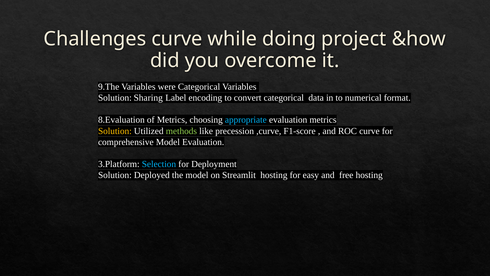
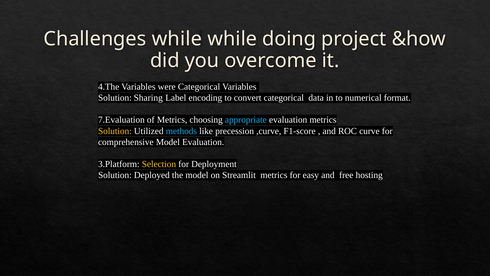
Challenges curve: curve -> while
9.The: 9.The -> 4.The
8.Evaluation: 8.Evaluation -> 7.Evaluation
methods colour: light green -> light blue
Selection colour: light blue -> yellow
Streamlit hosting: hosting -> metrics
